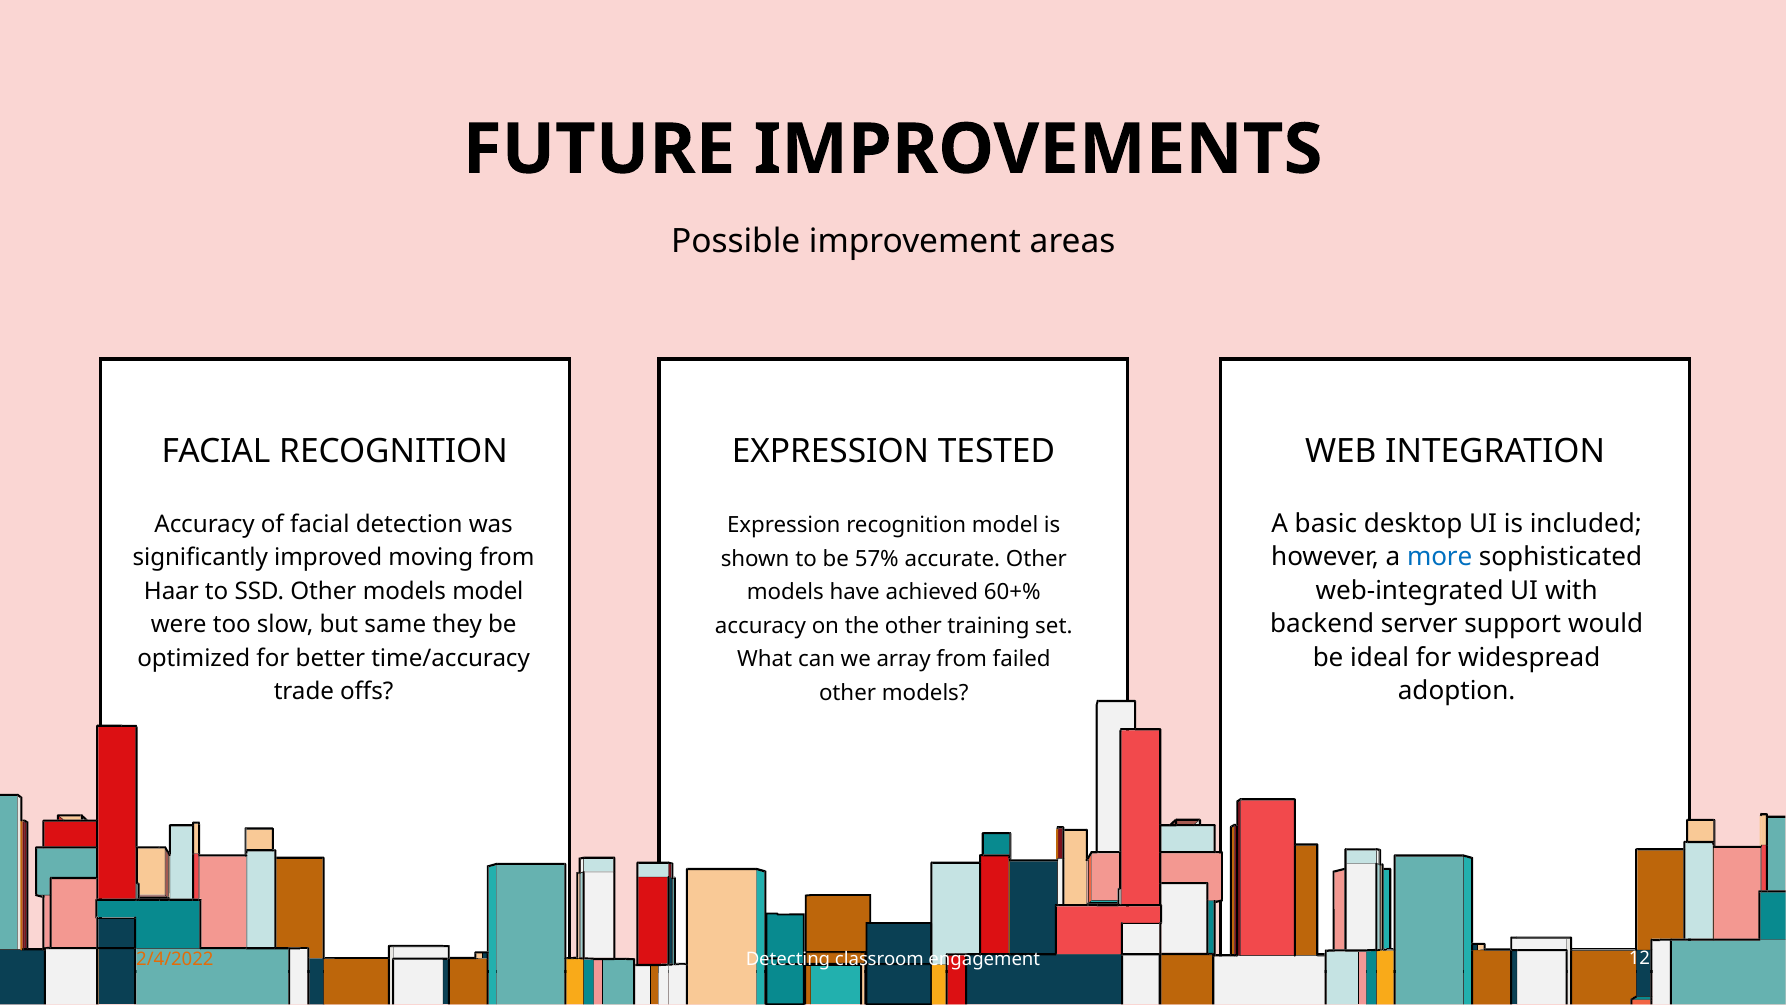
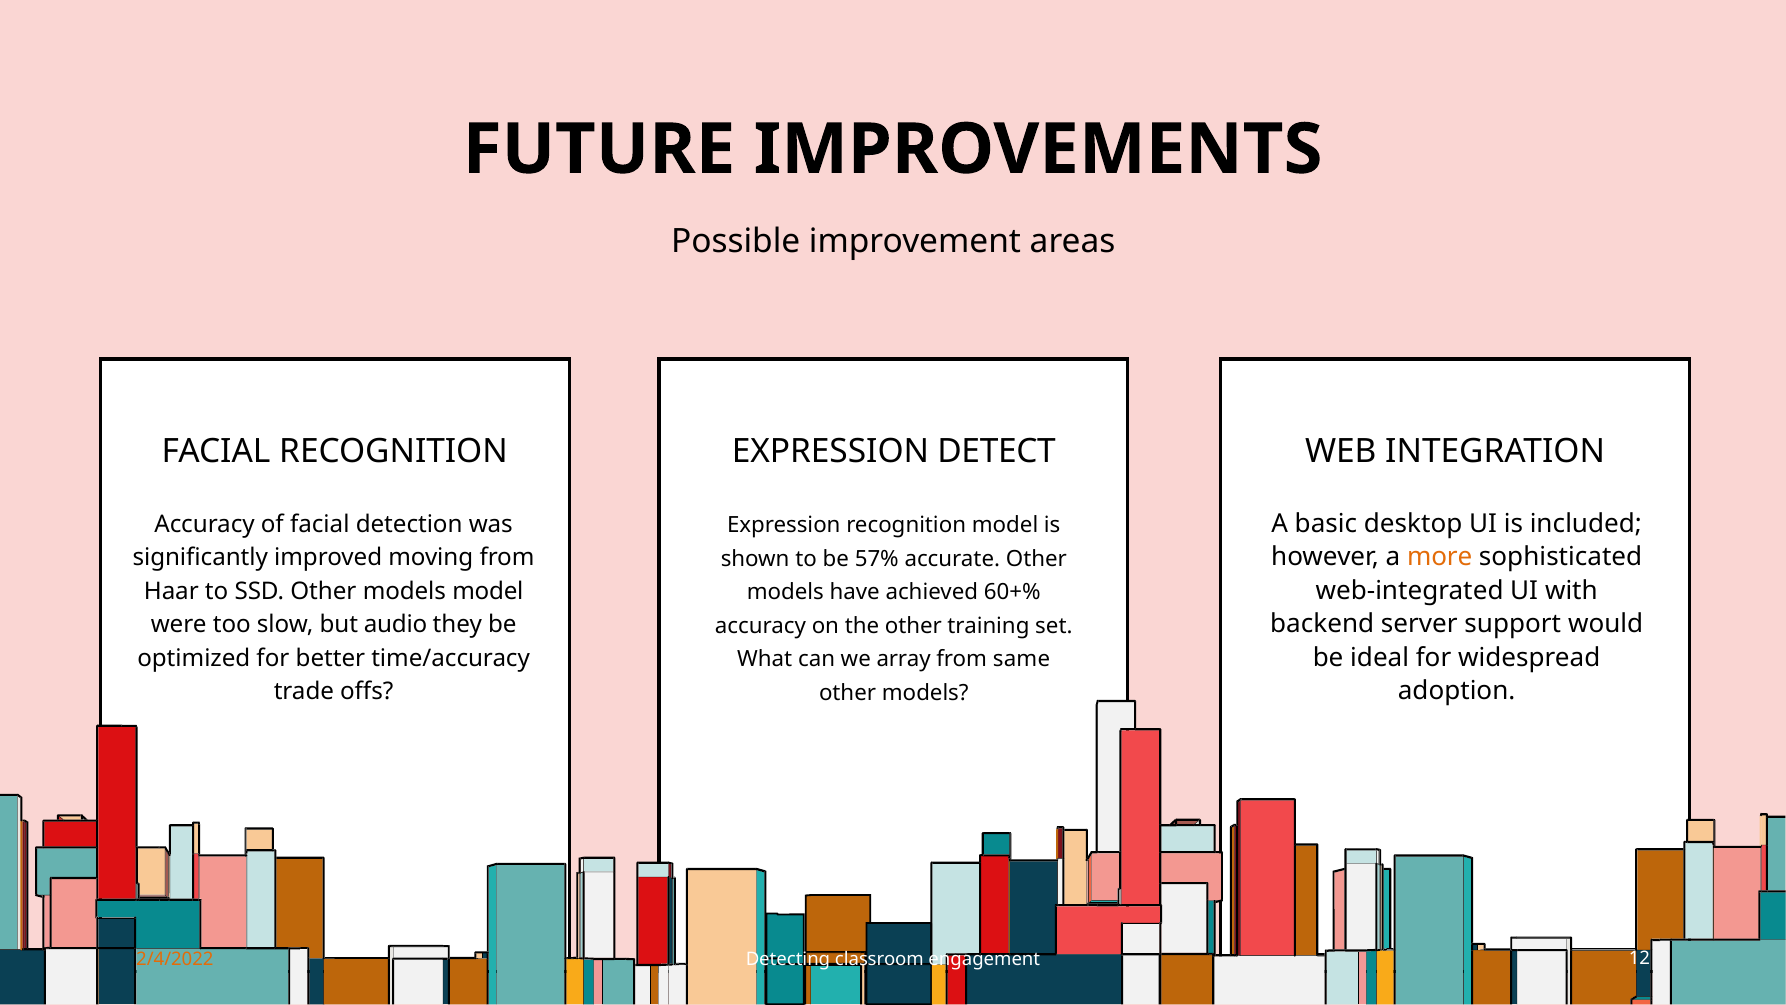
TESTED: TESTED -> DETECT
more colour: blue -> orange
same: same -> audio
failed: failed -> same
